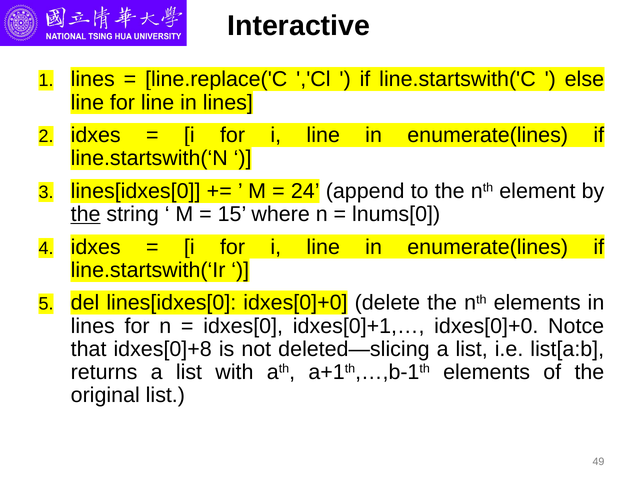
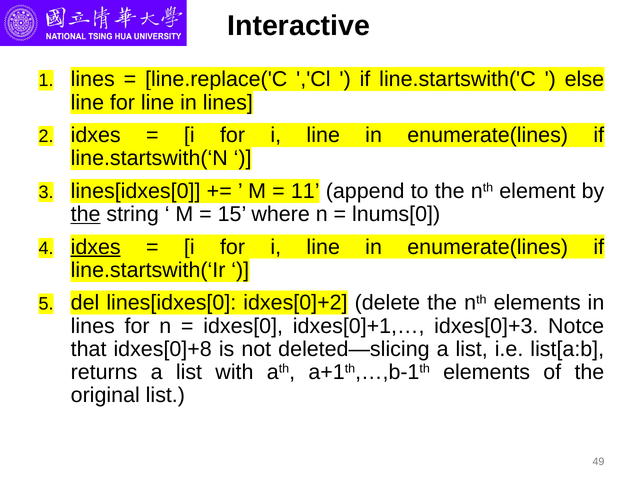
24: 24 -> 11
idxes at (96, 247) underline: none -> present
lines[idxes[0 idxes[0]+0: idxes[0]+0 -> idxes[0]+2
idxes[0]+1,… idxes[0]+0: idxes[0]+0 -> idxes[0]+3
